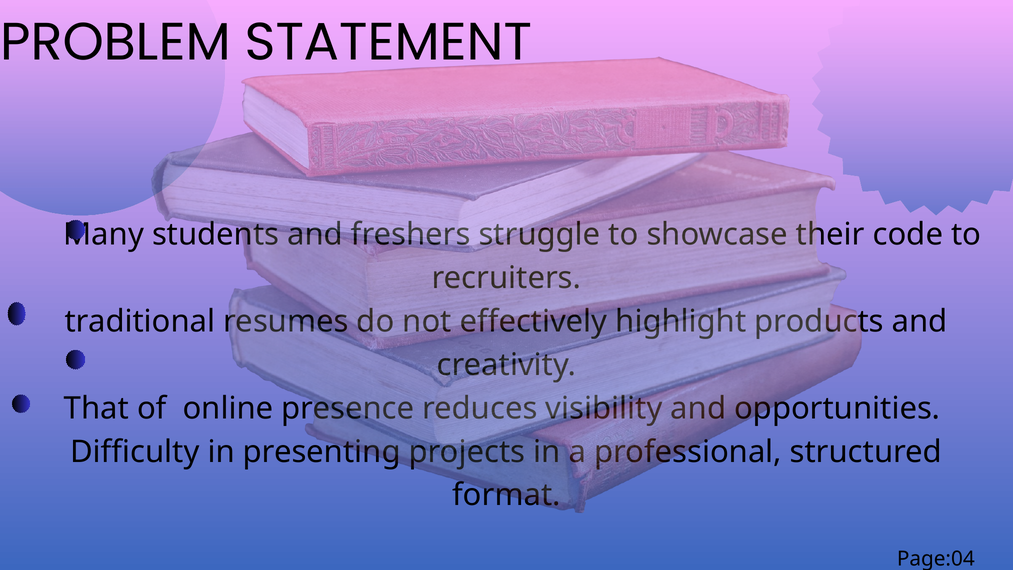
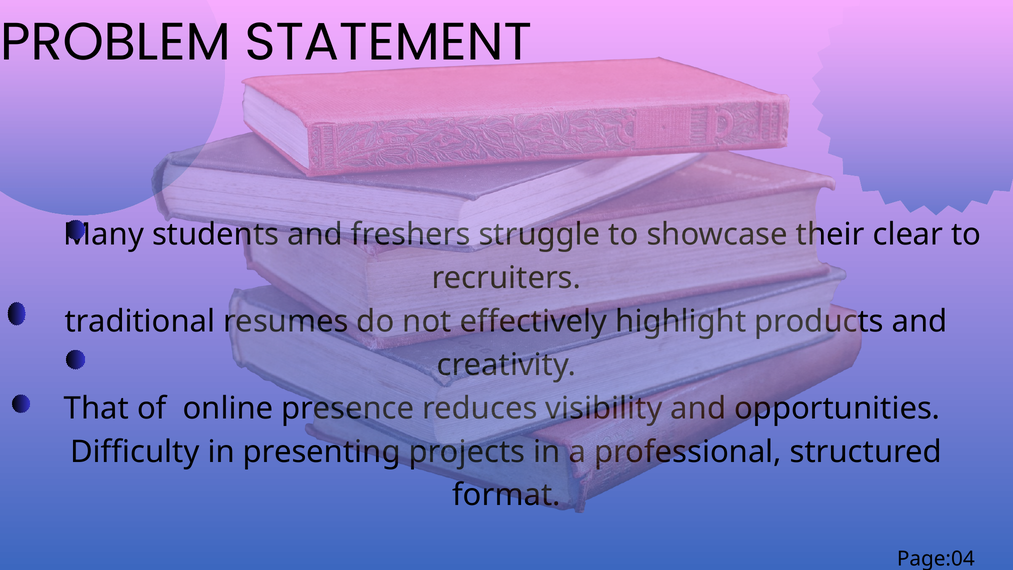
code: code -> clear
